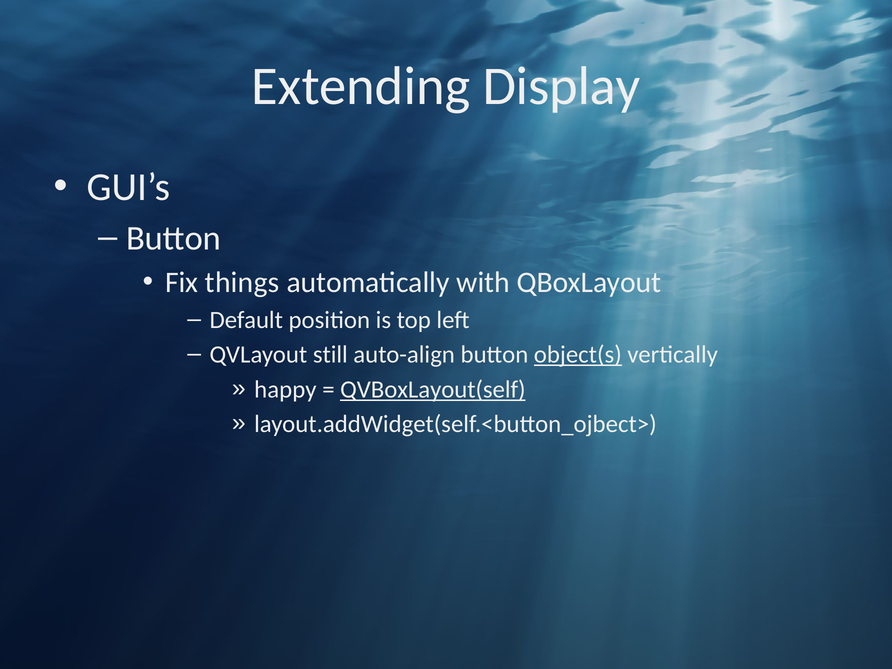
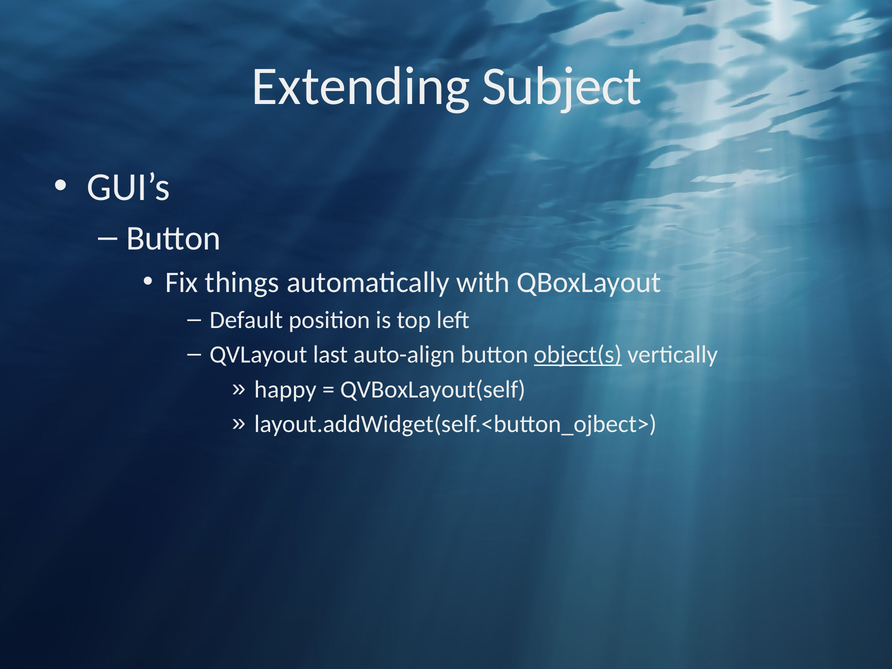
Display: Display -> Subject
still: still -> last
QVBoxLayout(self underline: present -> none
